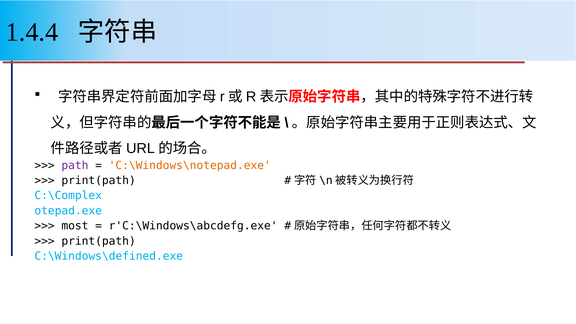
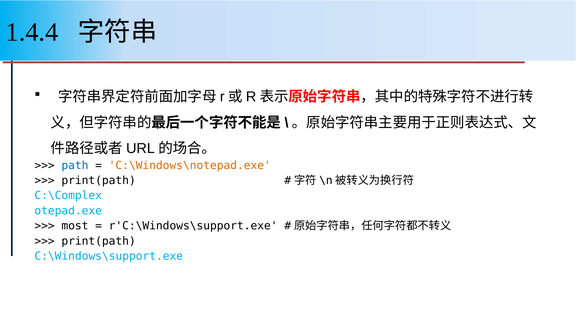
path colour: purple -> blue
r'C:\Windows\abcdefg.exe: r'C:\Windows\abcdefg.exe -> r'C:\Windows\support.exe
C:\Windows\defined.exe: C:\Windows\defined.exe -> C:\Windows\support.exe
